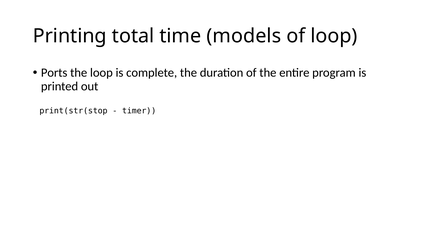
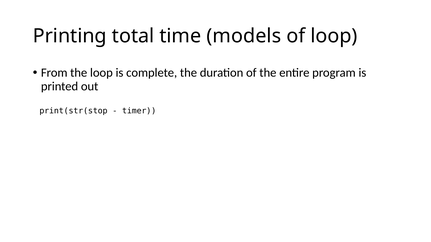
Ports: Ports -> From
